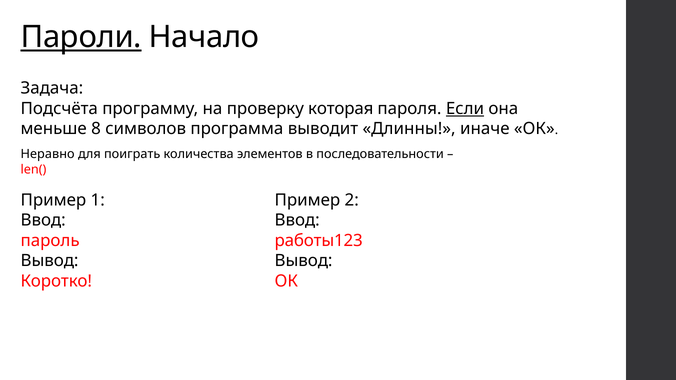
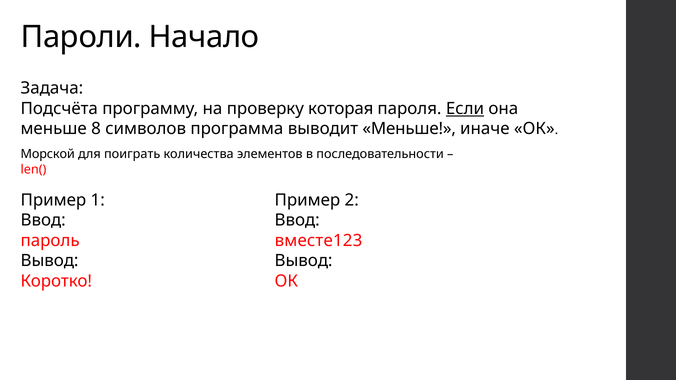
Пароли underline: present -> none
выводит Длинны: Длинны -> Меньше
Неравно: Неравно -> Морской
работы123: работы123 -> вместе123
